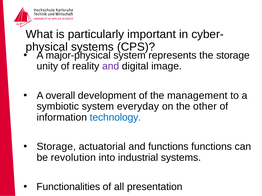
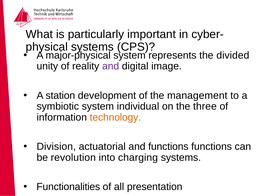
the storage: storage -> divided
overall: overall -> station
everyday: everyday -> individual
other: other -> three
technology colour: blue -> orange
Storage at (56, 147): Storage -> Division
industrial: industrial -> charging
